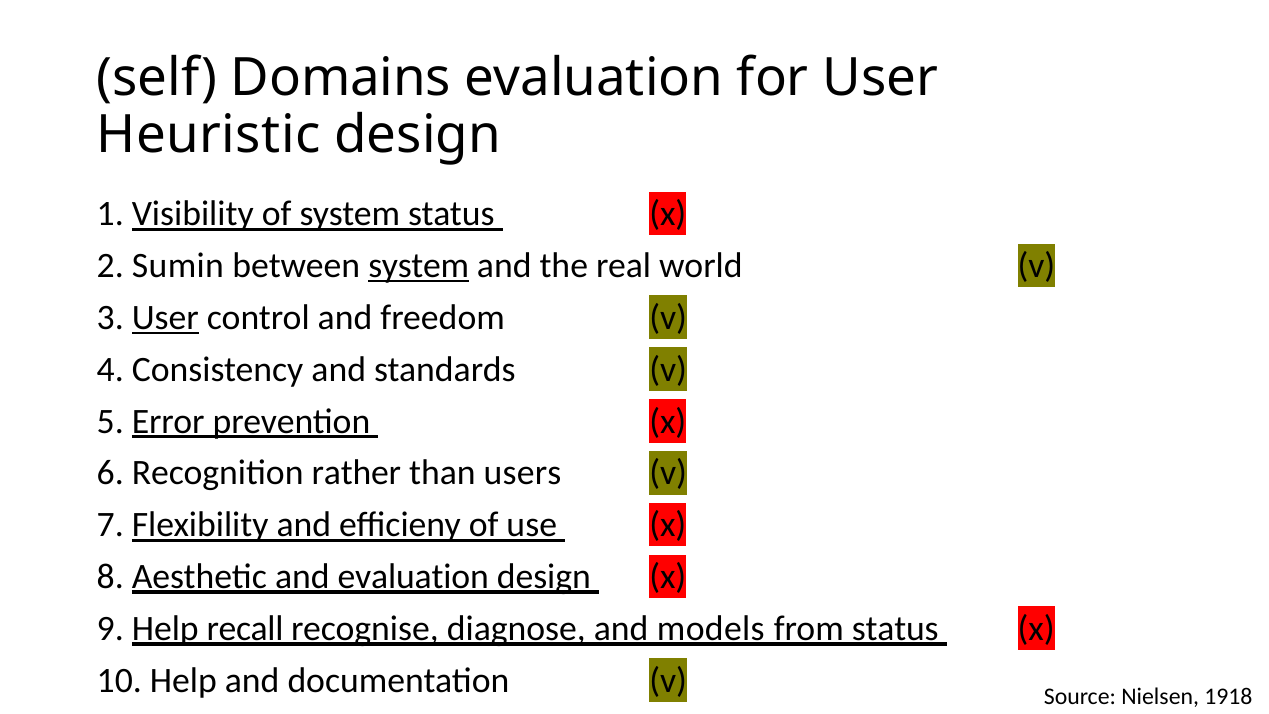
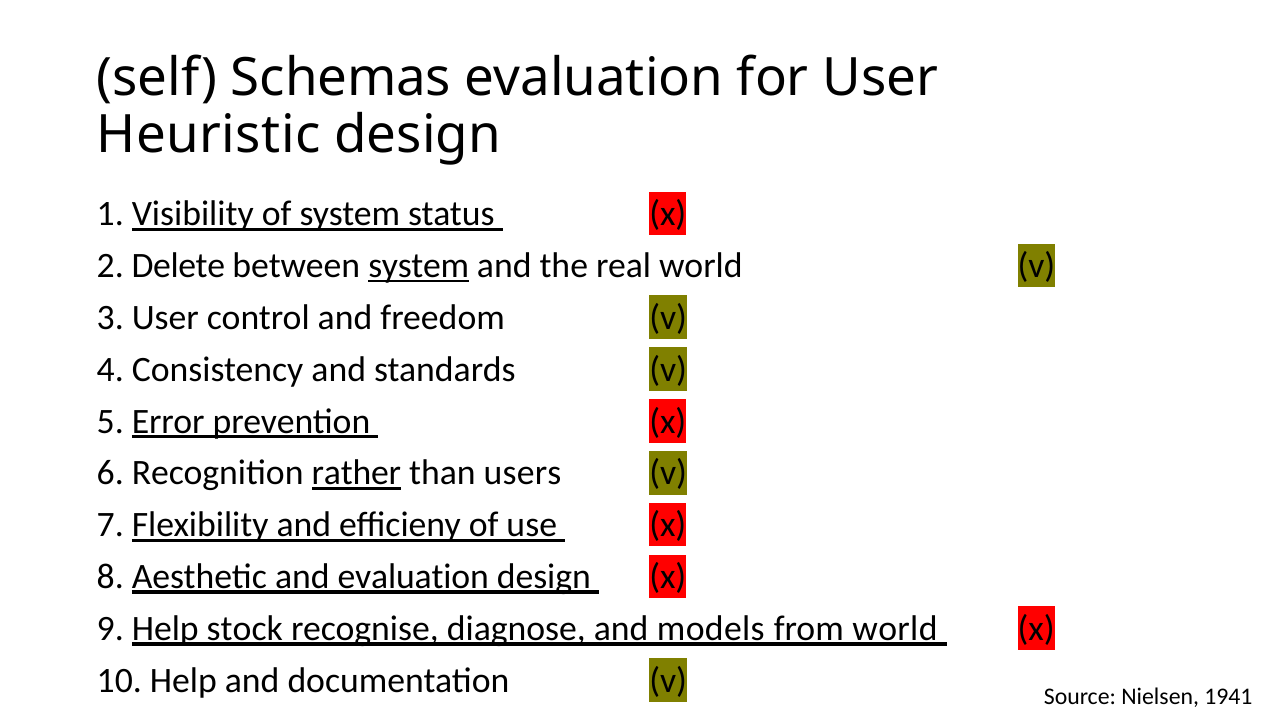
Domains: Domains -> Schemas
Sumin: Sumin -> Delete
User at (165, 318) underline: present -> none
rather underline: none -> present
recall: recall -> stock
from status: status -> world
1918: 1918 -> 1941
